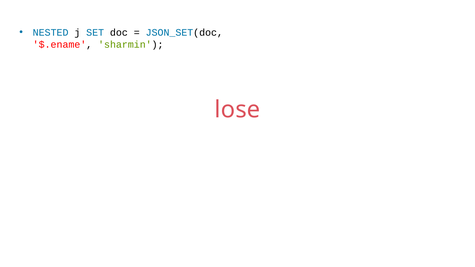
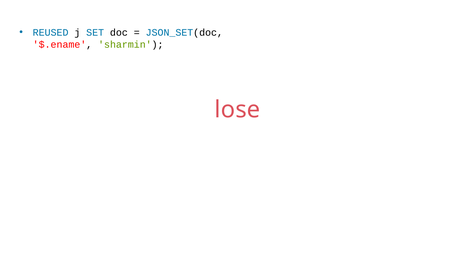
NESTED: NESTED -> REUSED
